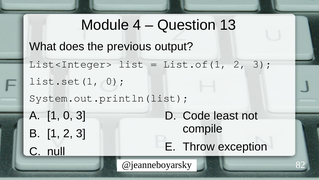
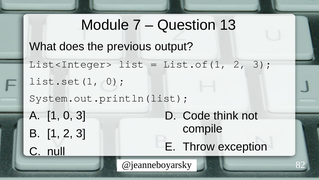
4: 4 -> 7
least: least -> think
